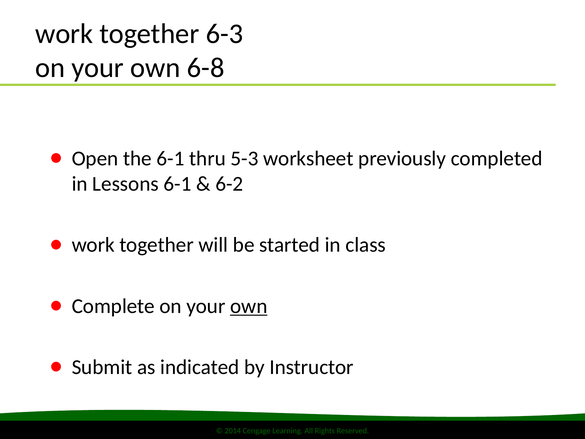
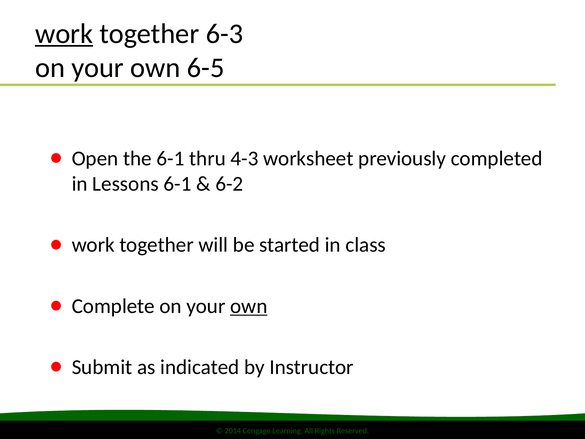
work at (64, 34) underline: none -> present
6-8: 6-8 -> 6-5
5-3: 5-3 -> 4-3
